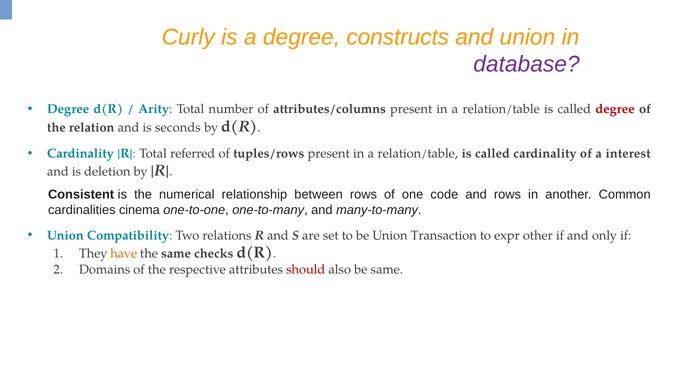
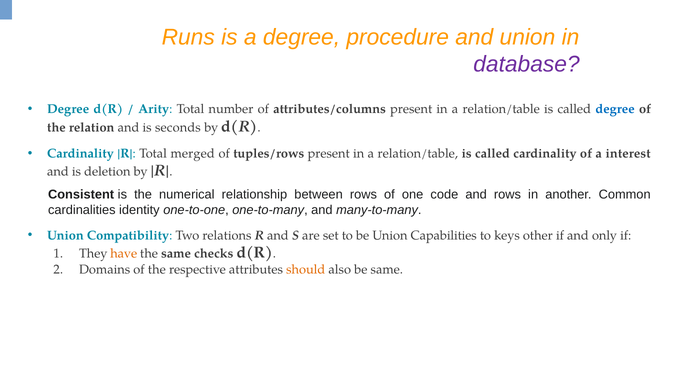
Curly: Curly -> Runs
constructs: constructs -> procedure
degree at (615, 109) colour: red -> blue
referred: referred -> merged
cinema: cinema -> identity
Transaction: Transaction -> Capabilities
expr: expr -> keys
should colour: red -> orange
